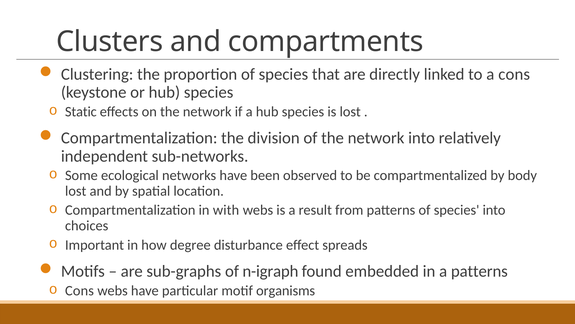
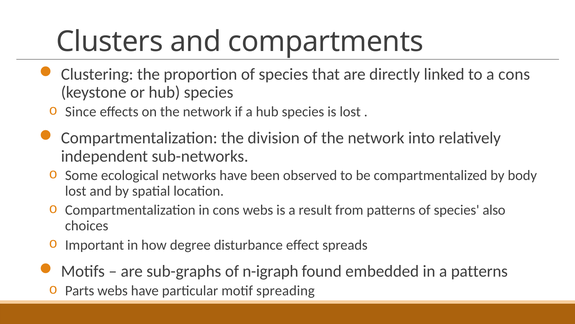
Static: Static -> Since
in with: with -> cons
species into: into -> also
Cons at (80, 290): Cons -> Parts
organisms: organisms -> spreading
